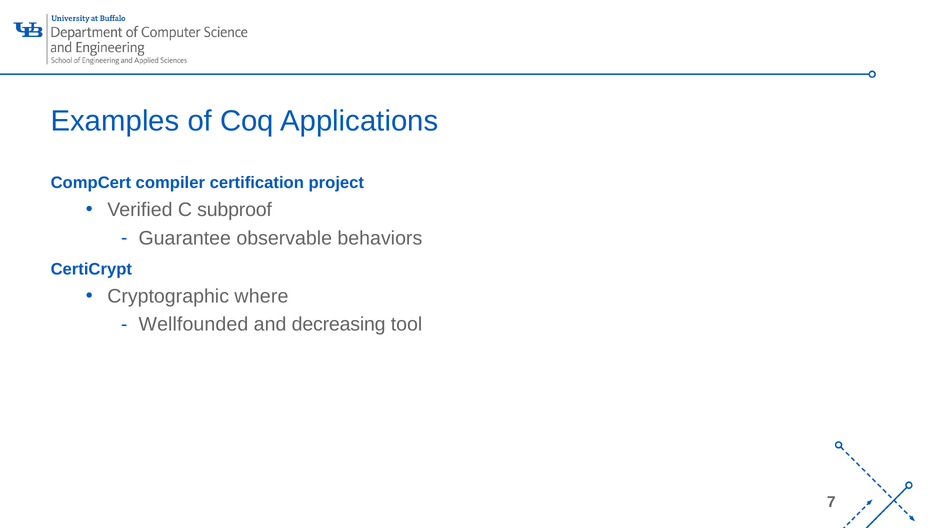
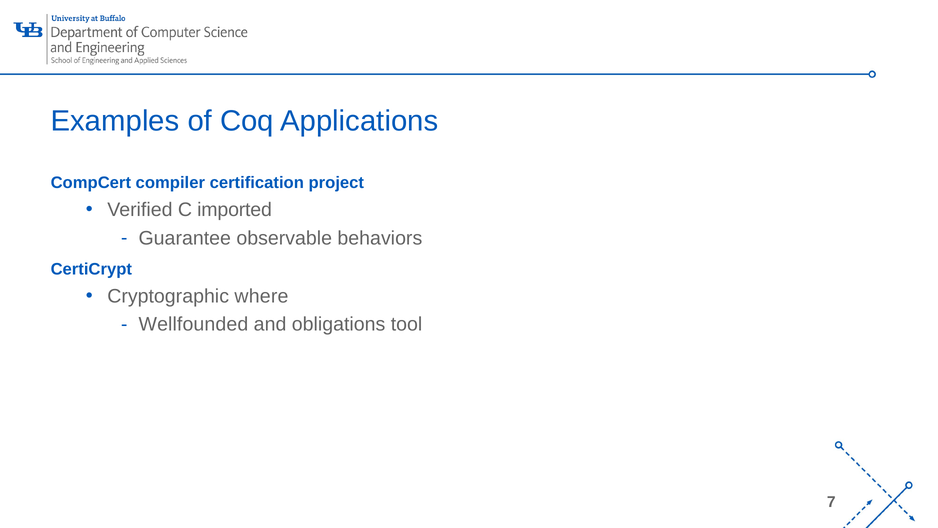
subproof: subproof -> imported
decreasing: decreasing -> obligations
